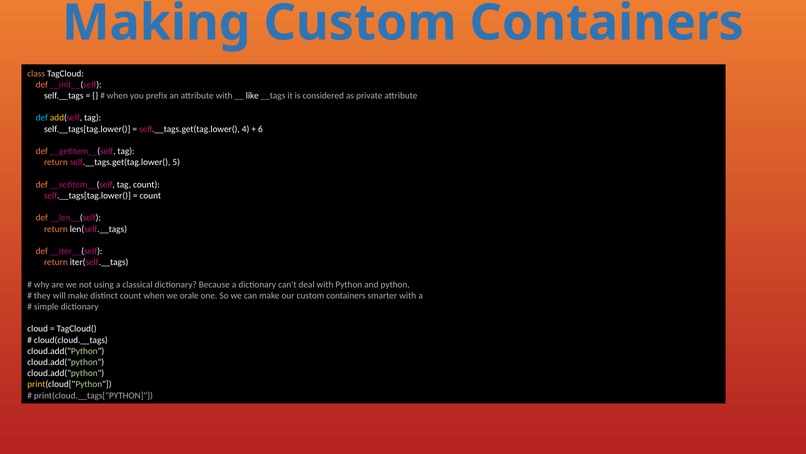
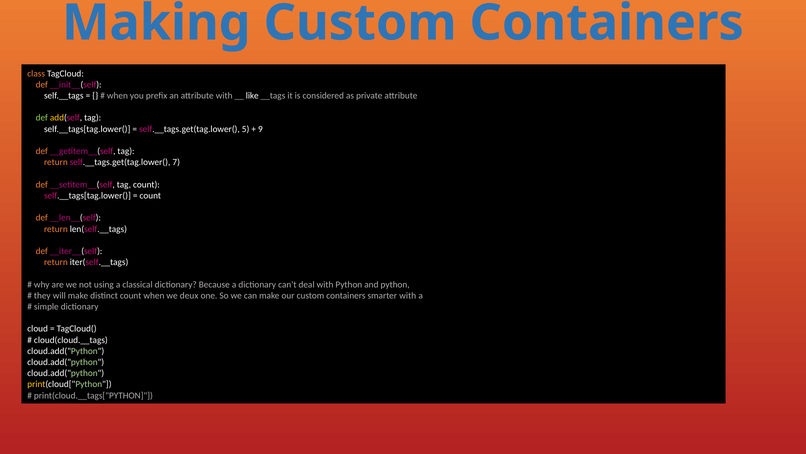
def at (42, 118) colour: light blue -> light green
4: 4 -> 5
6: 6 -> 9
5: 5 -> 7
orale: orale -> deux
